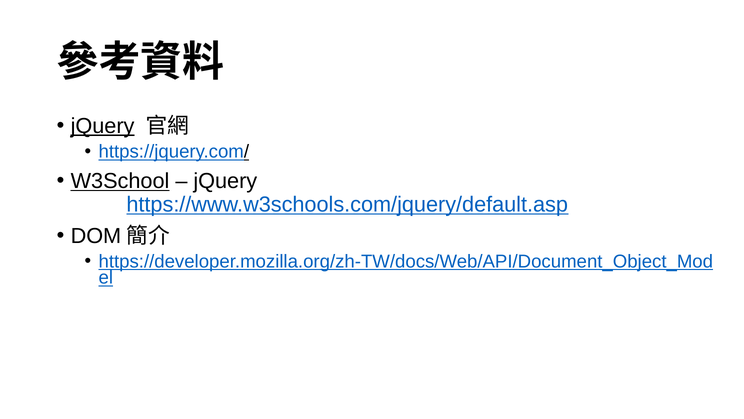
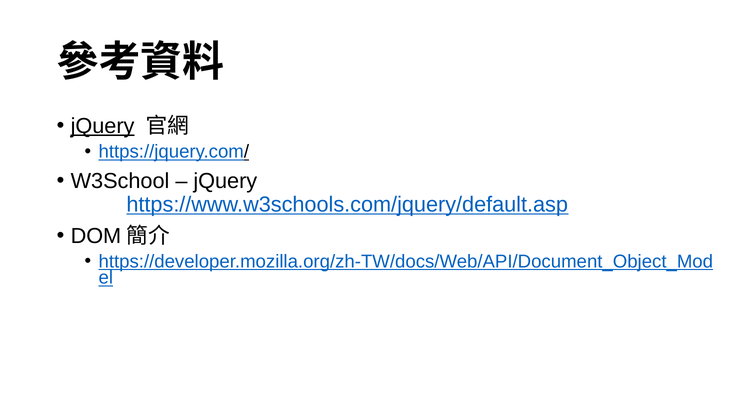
W3School underline: present -> none
